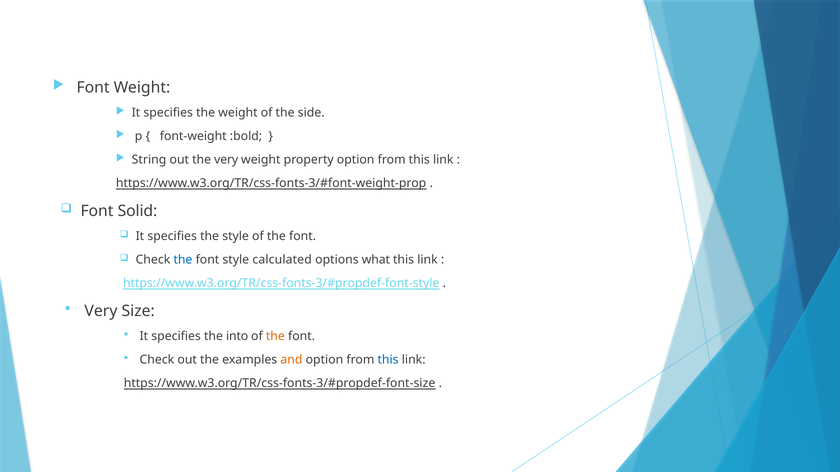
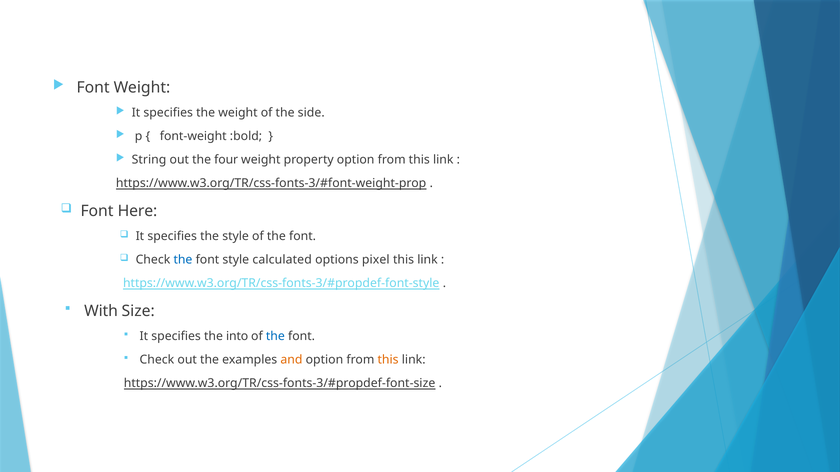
the very: very -> four
Solid: Solid -> Here
what: what -> pixel
Very at (101, 311): Very -> With
the at (275, 337) colour: orange -> blue
this at (388, 360) colour: blue -> orange
